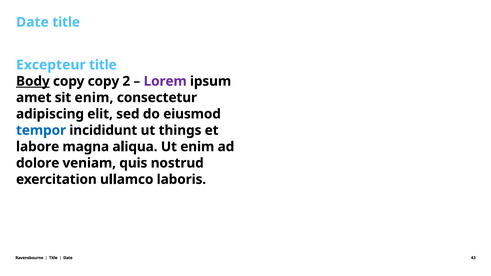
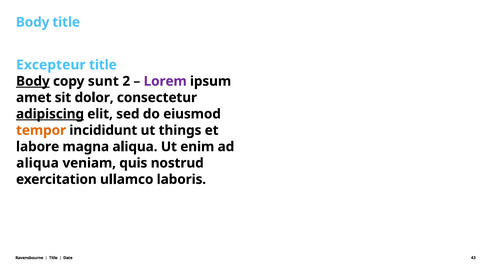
Date at (32, 22): Date -> Body
copy copy: copy -> sunt
sit enim: enim -> dolor
adipiscing underline: none -> present
tempor colour: blue -> orange
dolore at (38, 163): dolore -> aliqua
